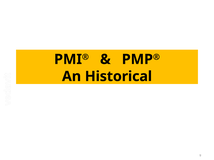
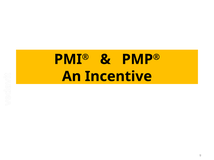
Historical: Historical -> Incentive
